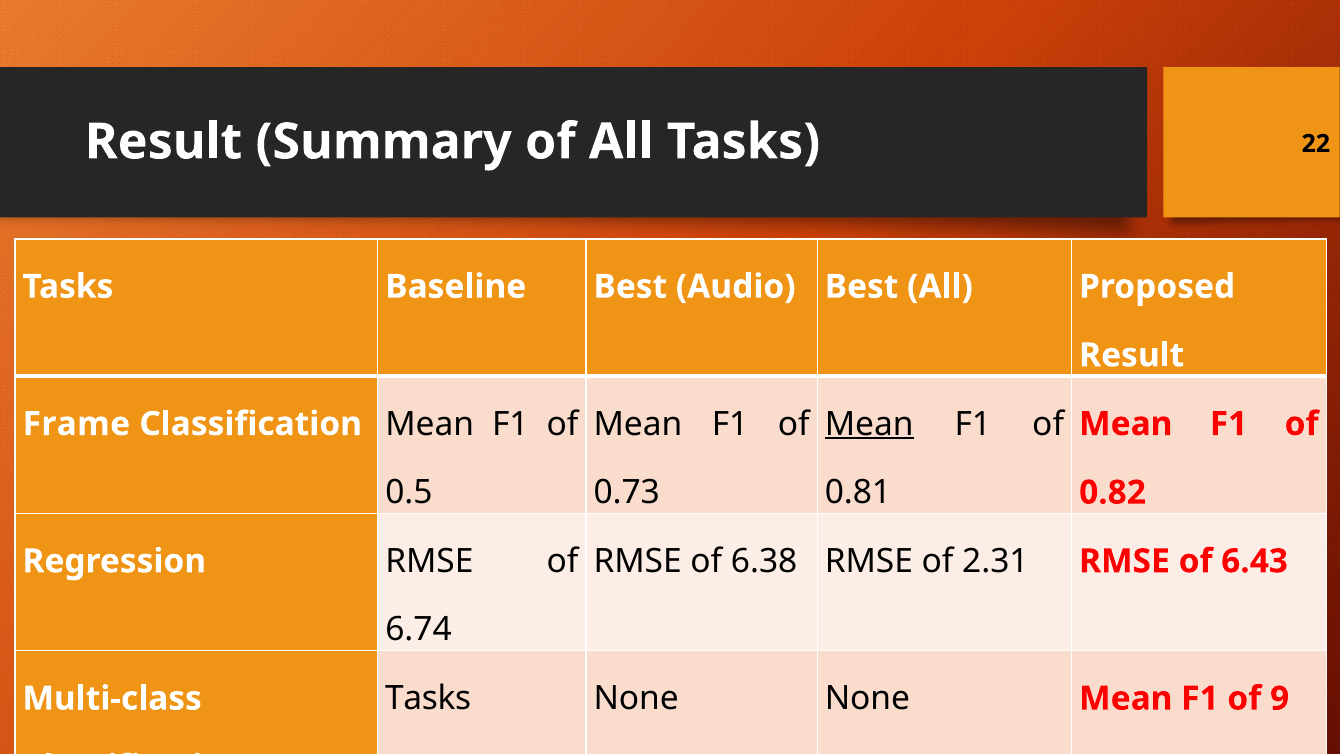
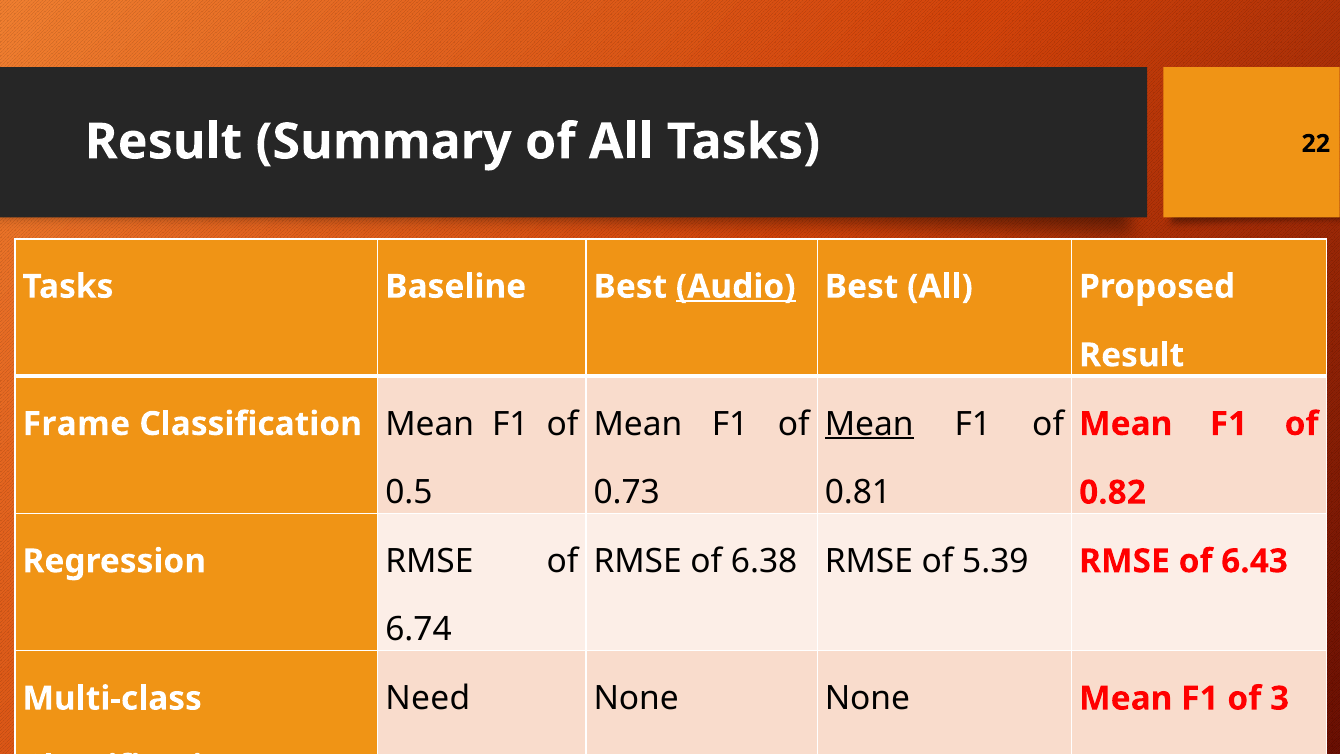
Audio underline: none -> present
2.31: 2.31 -> 5.39
Tasks at (428, 698): Tasks -> Need
9: 9 -> 3
